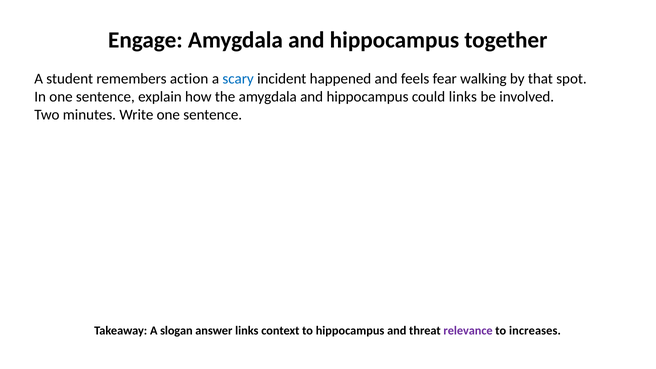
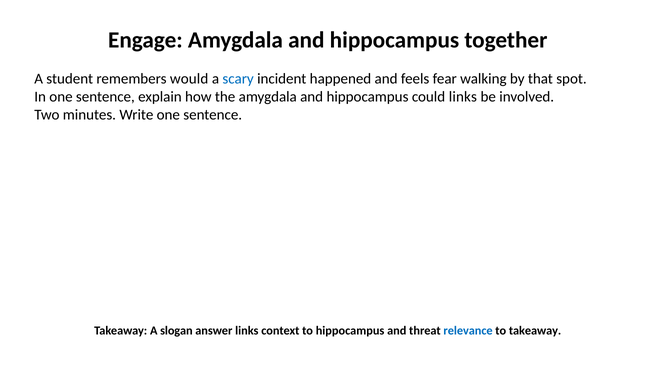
action: action -> would
relevance colour: purple -> blue
to increases: increases -> takeaway
